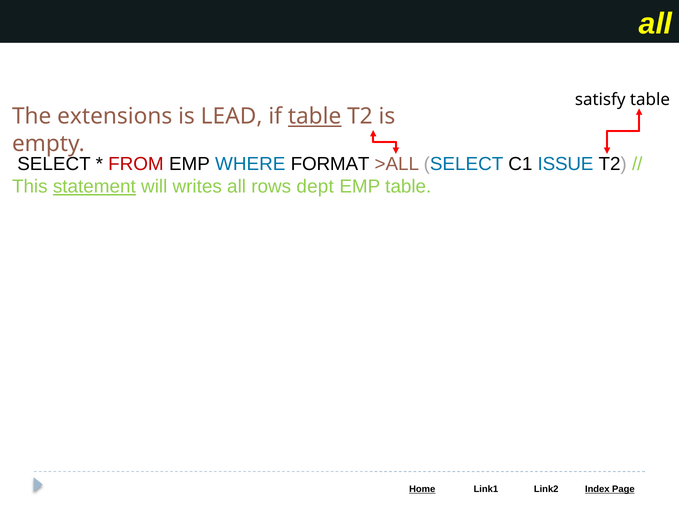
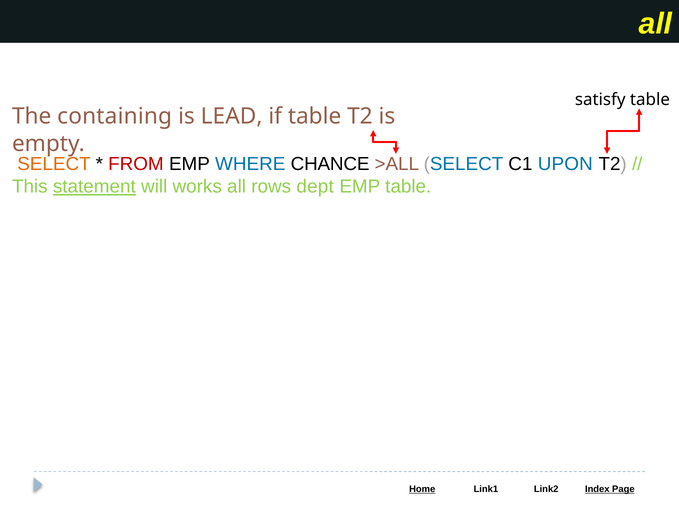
extensions: extensions -> containing
table at (315, 117) underline: present -> none
SELECT at (54, 164) colour: black -> orange
FORMAT: FORMAT -> CHANCE
ISSUE: ISSUE -> UPON
writes: writes -> works
